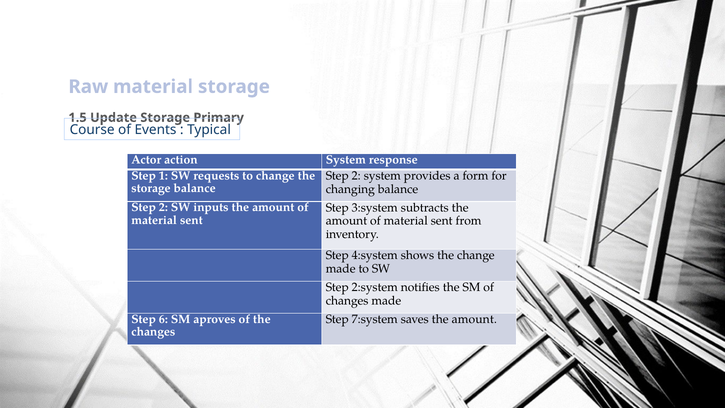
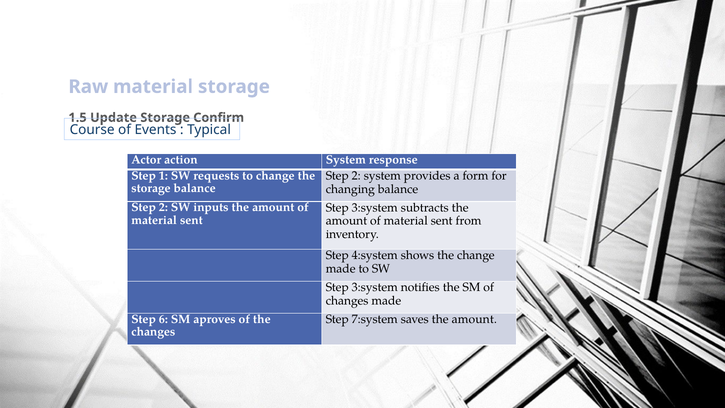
Primary: Primary -> Confirm
2:system at (375, 287): 2:system -> 3:system
